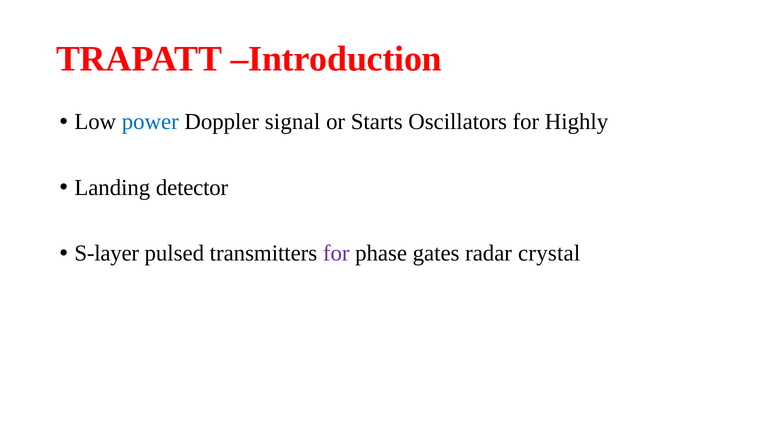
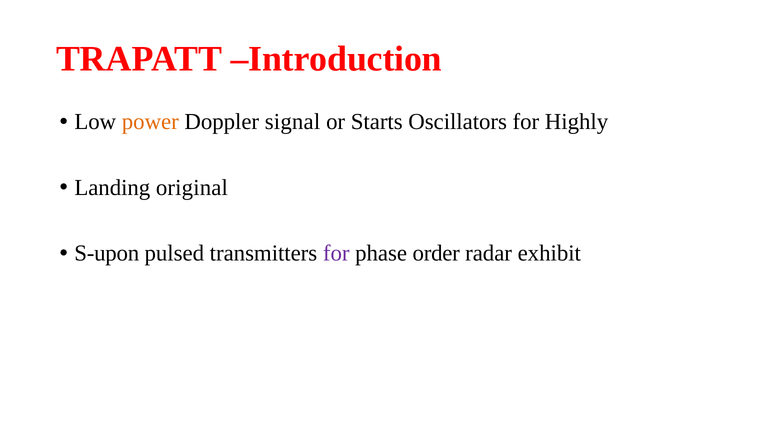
power colour: blue -> orange
detector: detector -> original
S-layer: S-layer -> S-upon
gates: gates -> order
crystal: crystal -> exhibit
